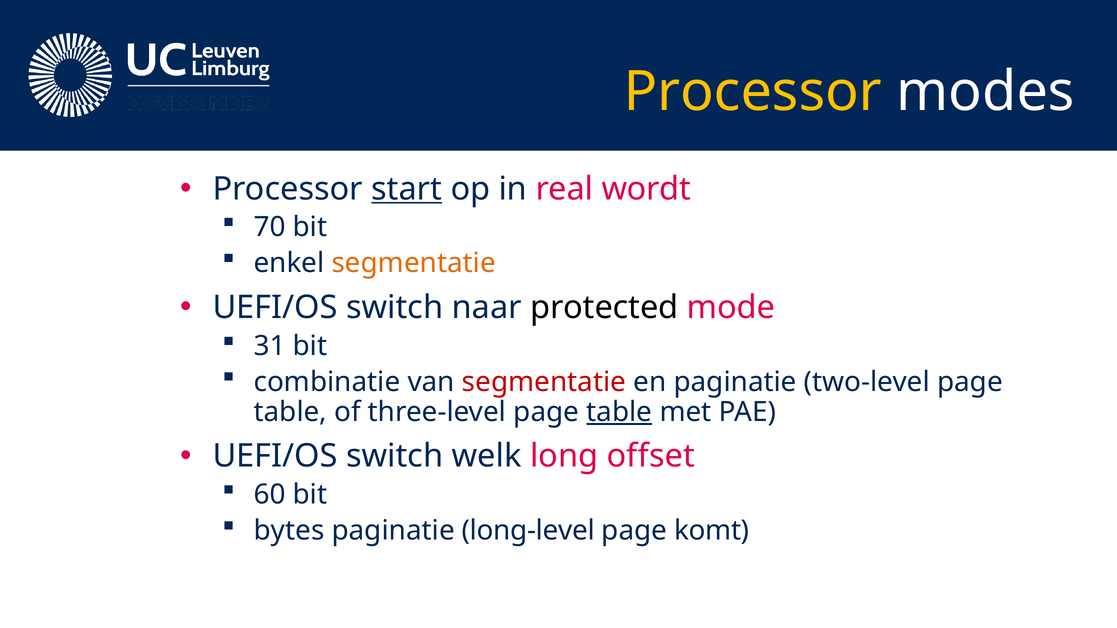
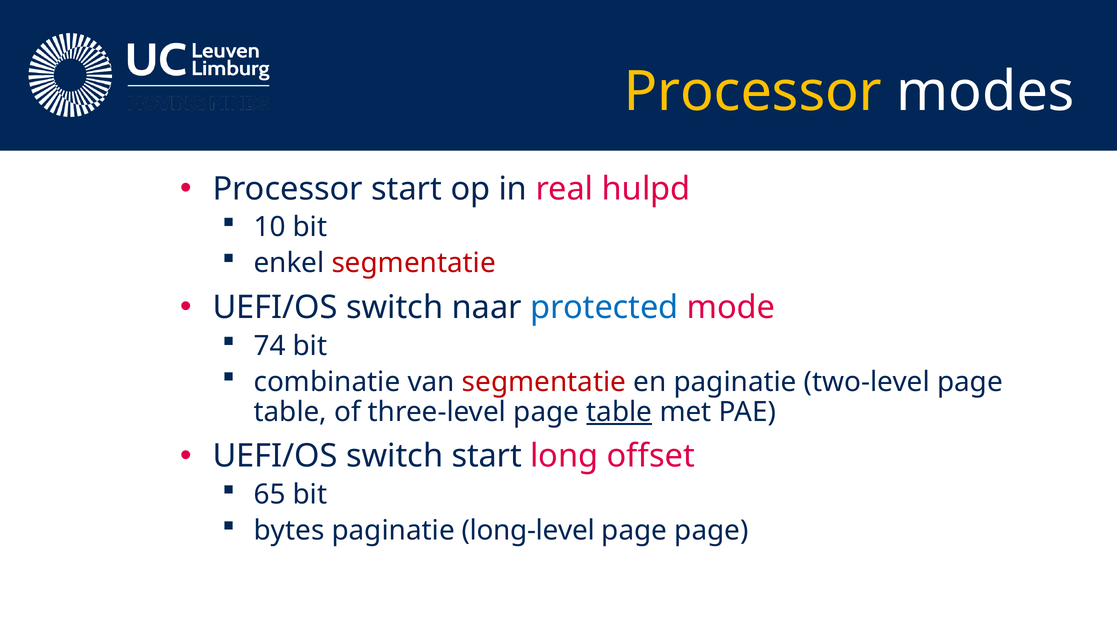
start at (407, 189) underline: present -> none
wordt: wordt -> hulpd
70: 70 -> 10
segmentatie at (414, 263) colour: orange -> red
protected colour: black -> blue
31: 31 -> 74
switch welk: welk -> start
60: 60 -> 65
page komt: komt -> page
